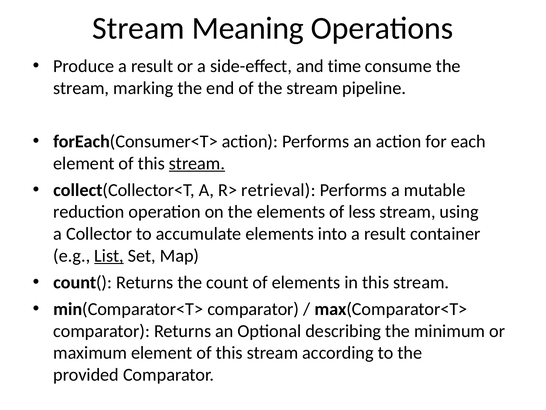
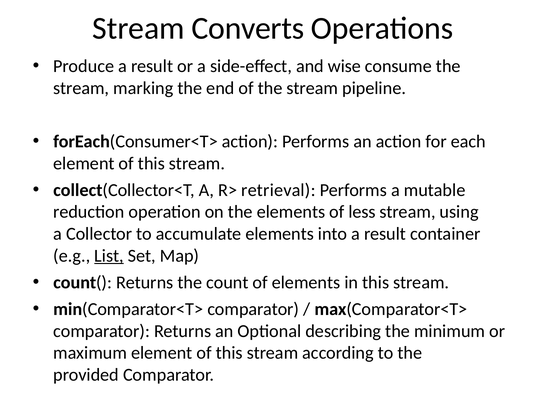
Meaning: Meaning -> Converts
time: time -> wise
stream at (197, 163) underline: present -> none
